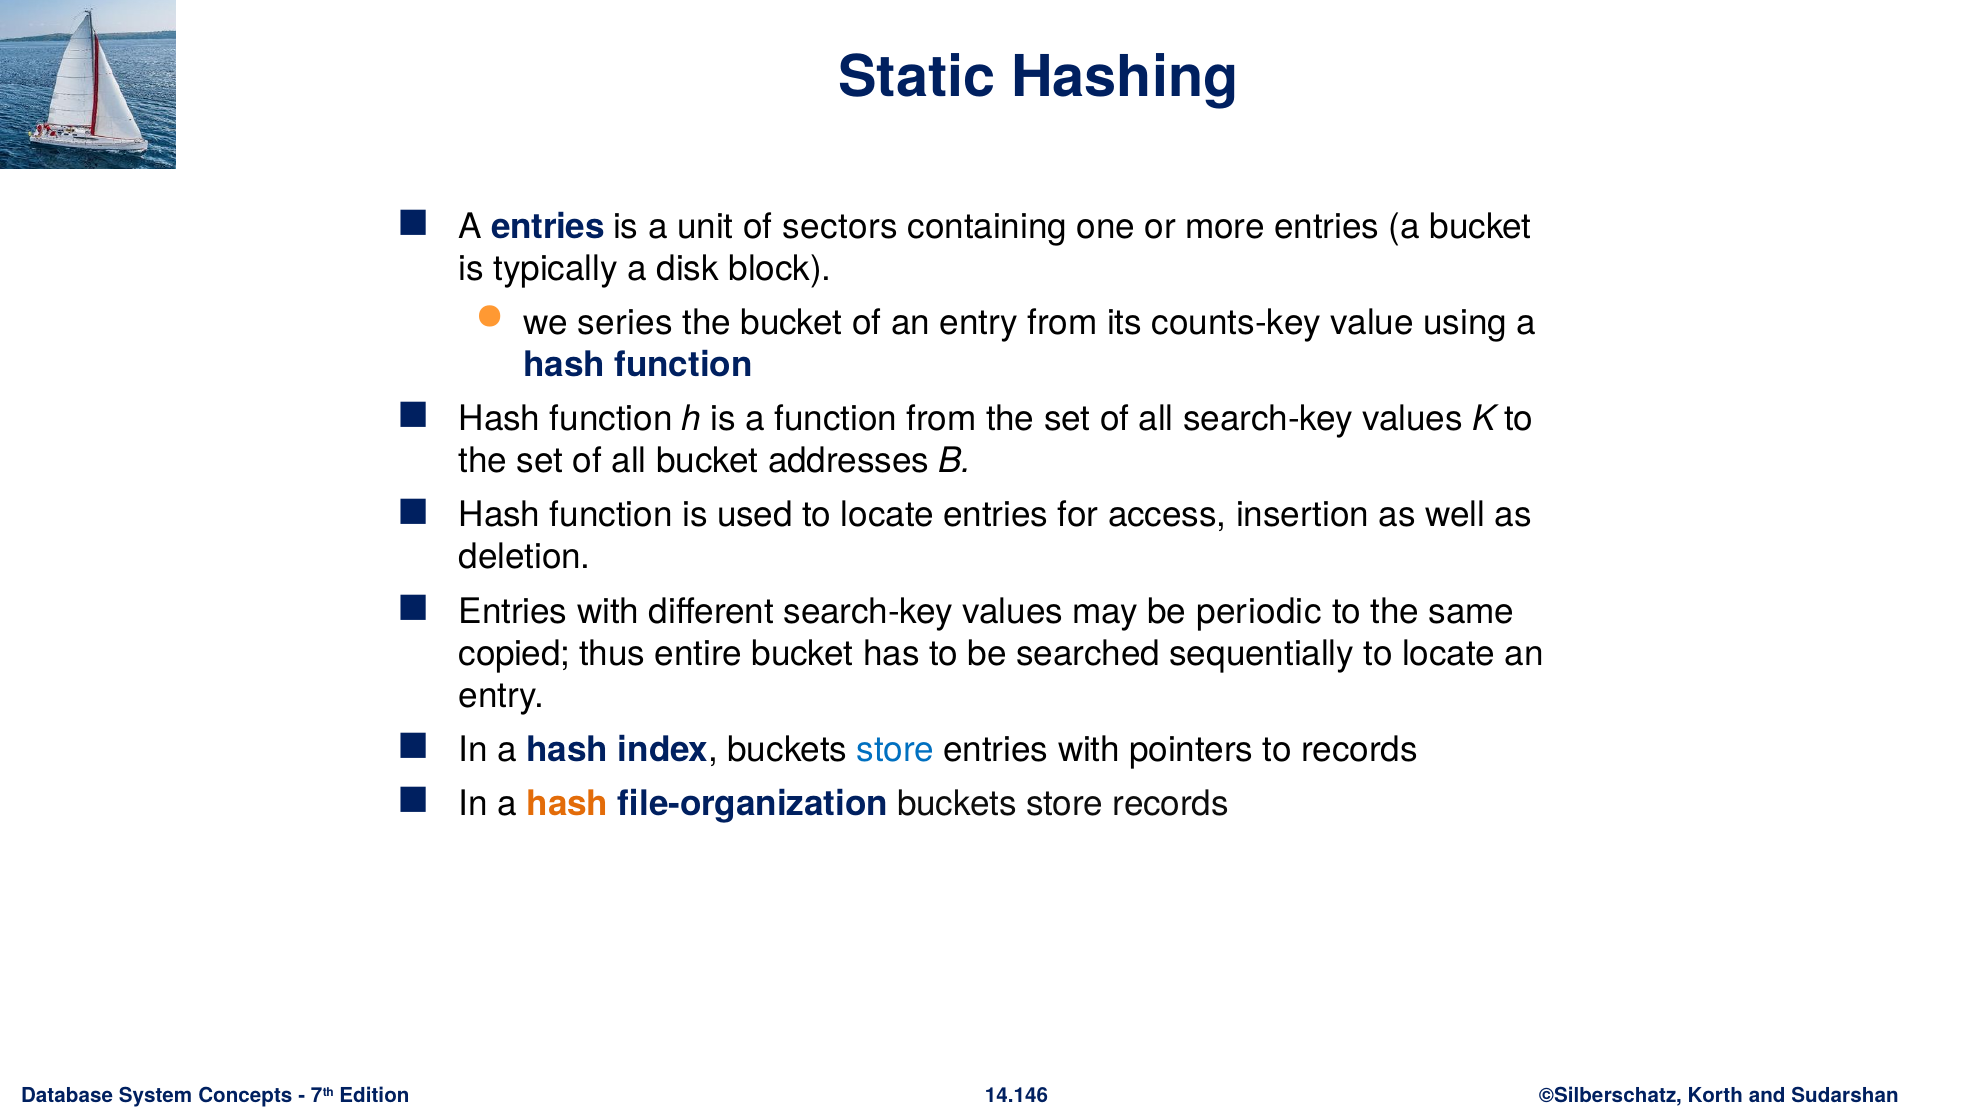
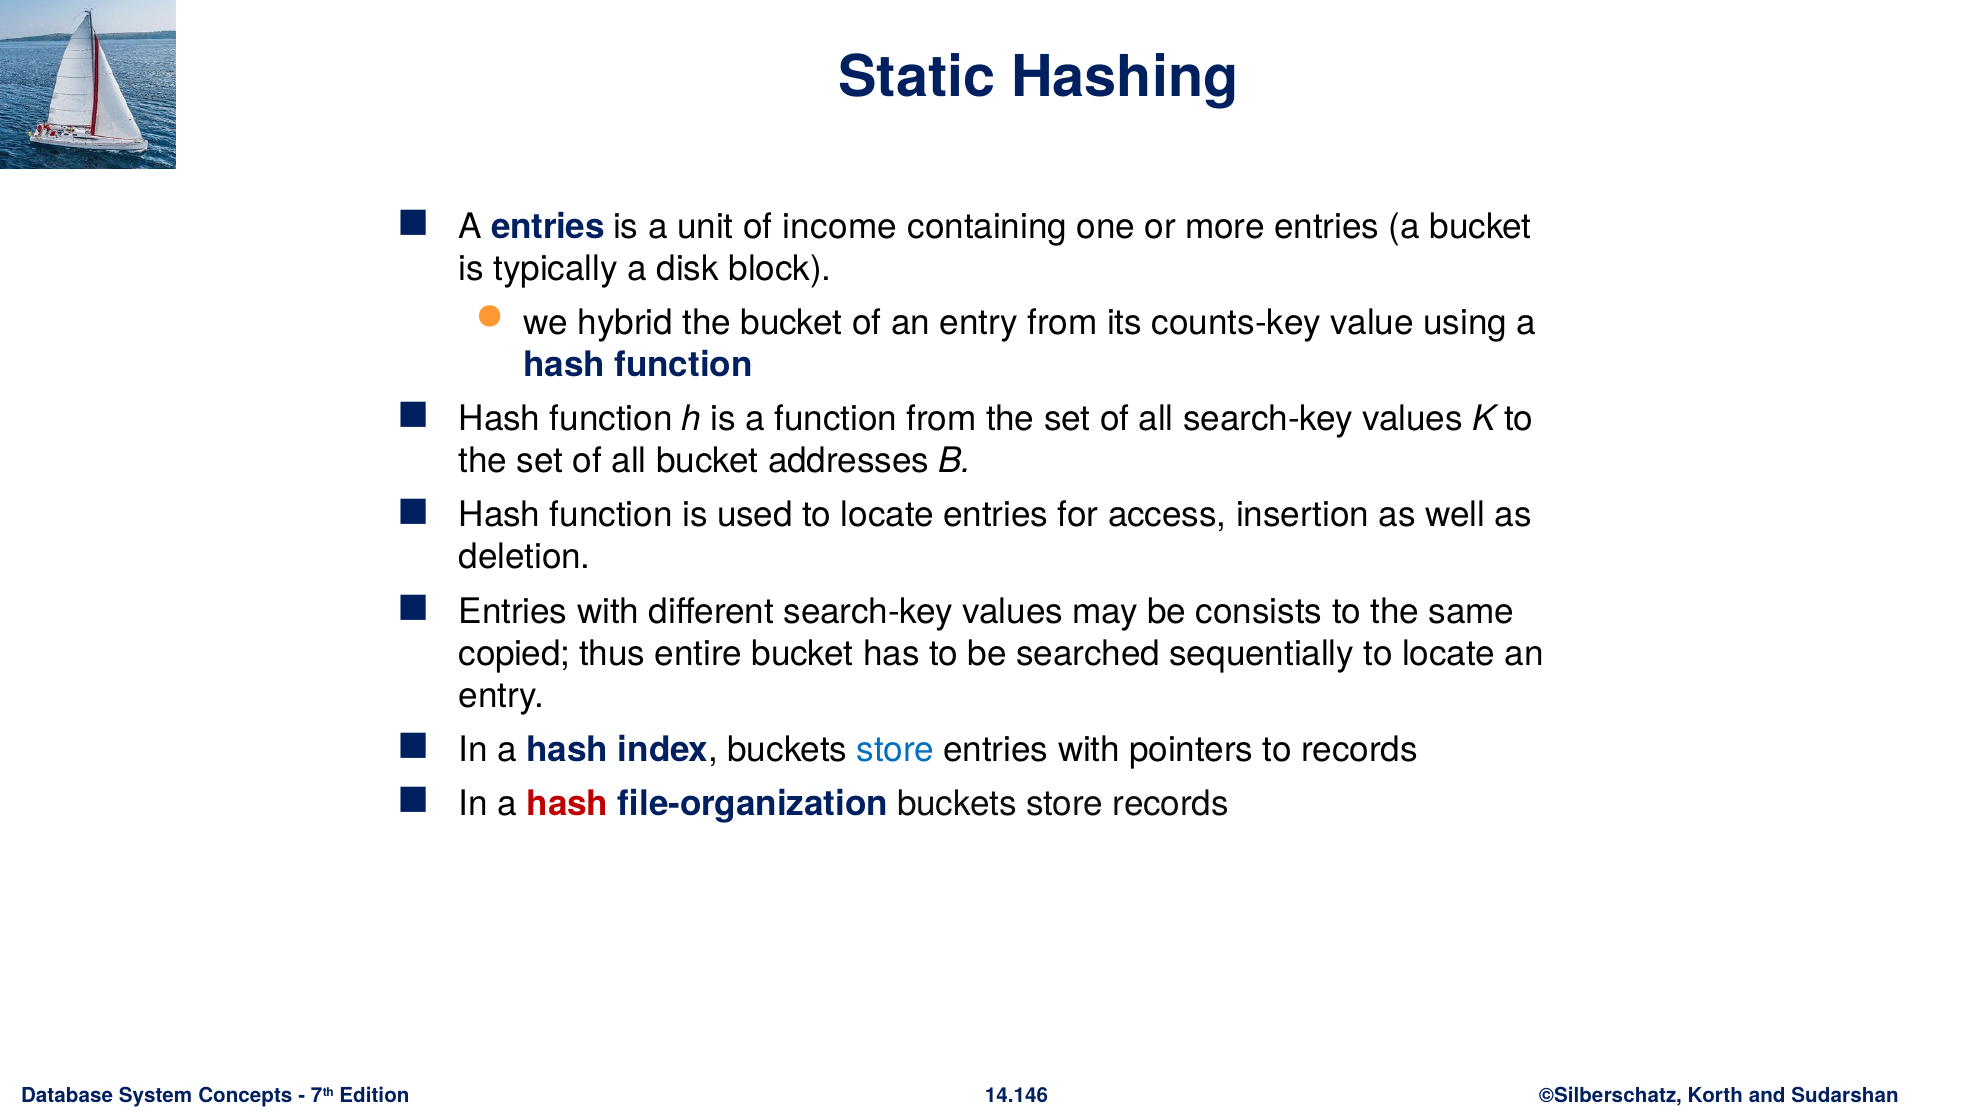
sectors: sectors -> income
series: series -> hybrid
periodic: periodic -> consists
hash at (568, 804) colour: orange -> red
